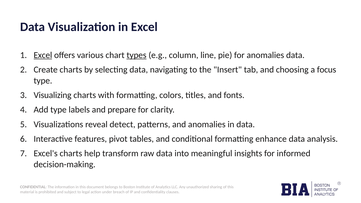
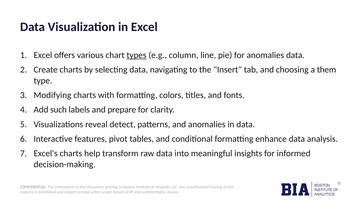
Excel at (43, 55) underline: present -> none
focus: focus -> them
Visualizing: Visualizing -> Modifying
Add type: type -> such
